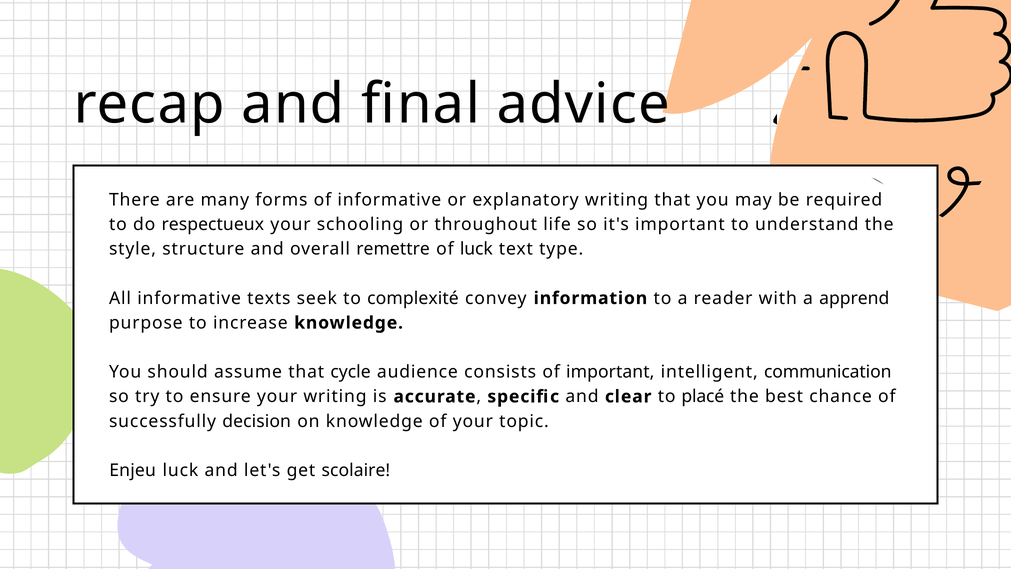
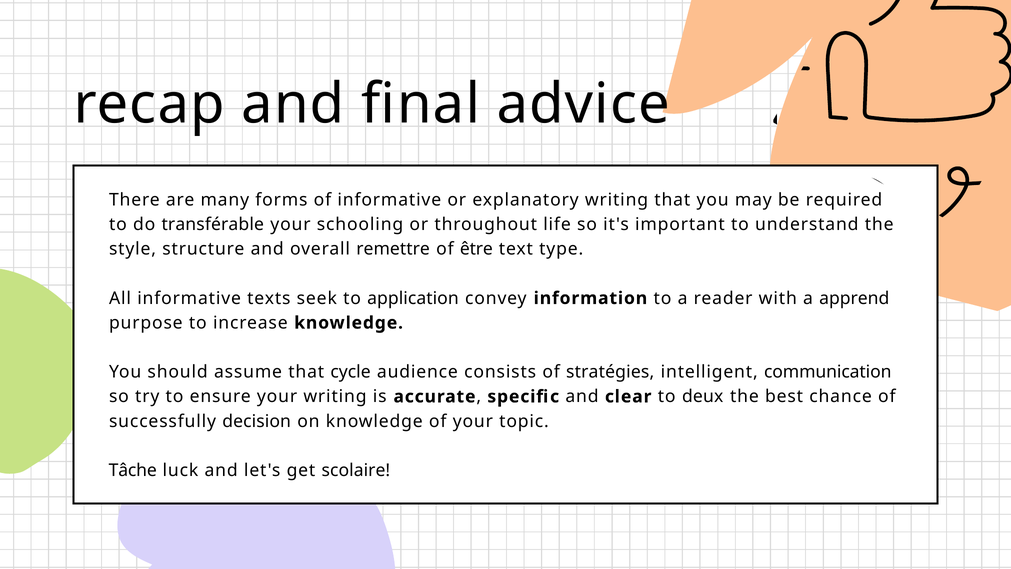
respectueux: respectueux -> transférable
of luck: luck -> être
complexité: complexité -> application
of important: important -> stratégies
placé: placé -> deux
Enjeu: Enjeu -> Tâche
